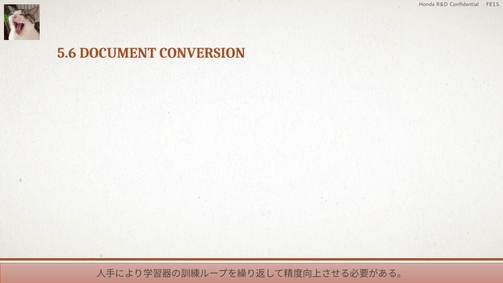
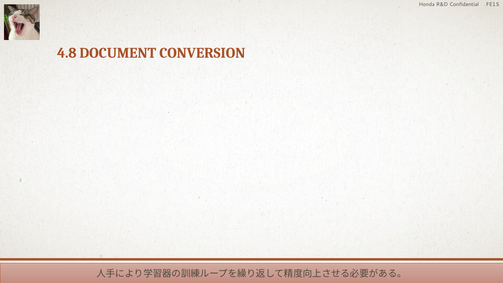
5.6: 5.6 -> 4.8
